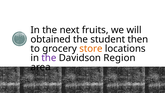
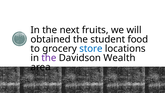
then: then -> food
store colour: orange -> blue
Region: Region -> Wealth
